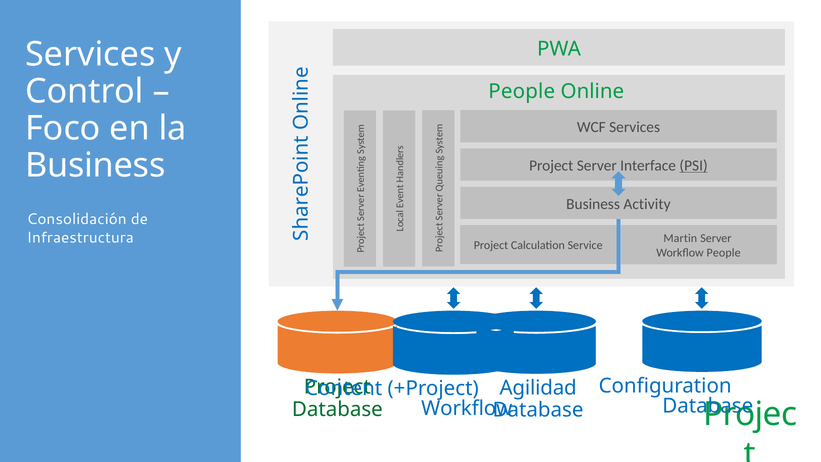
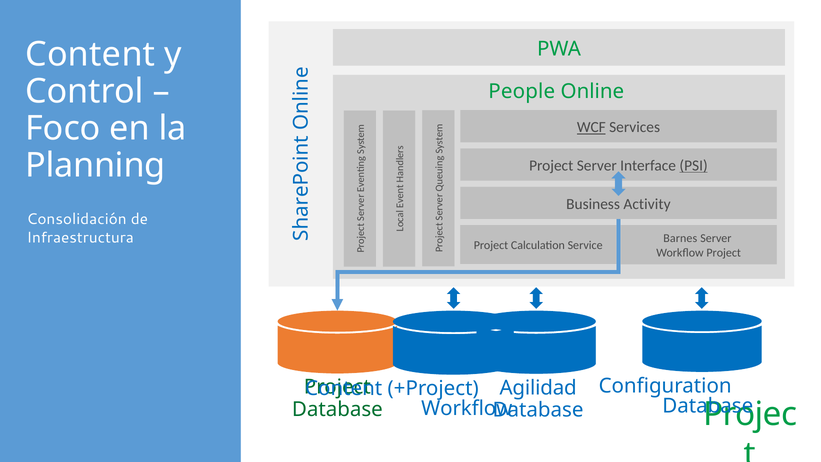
Services at (90, 54): Services -> Content
WCF underline: none -> present
Business at (95, 165): Business -> Planning
Martin: Martin -> Barnes
Workflow People: People -> Project
